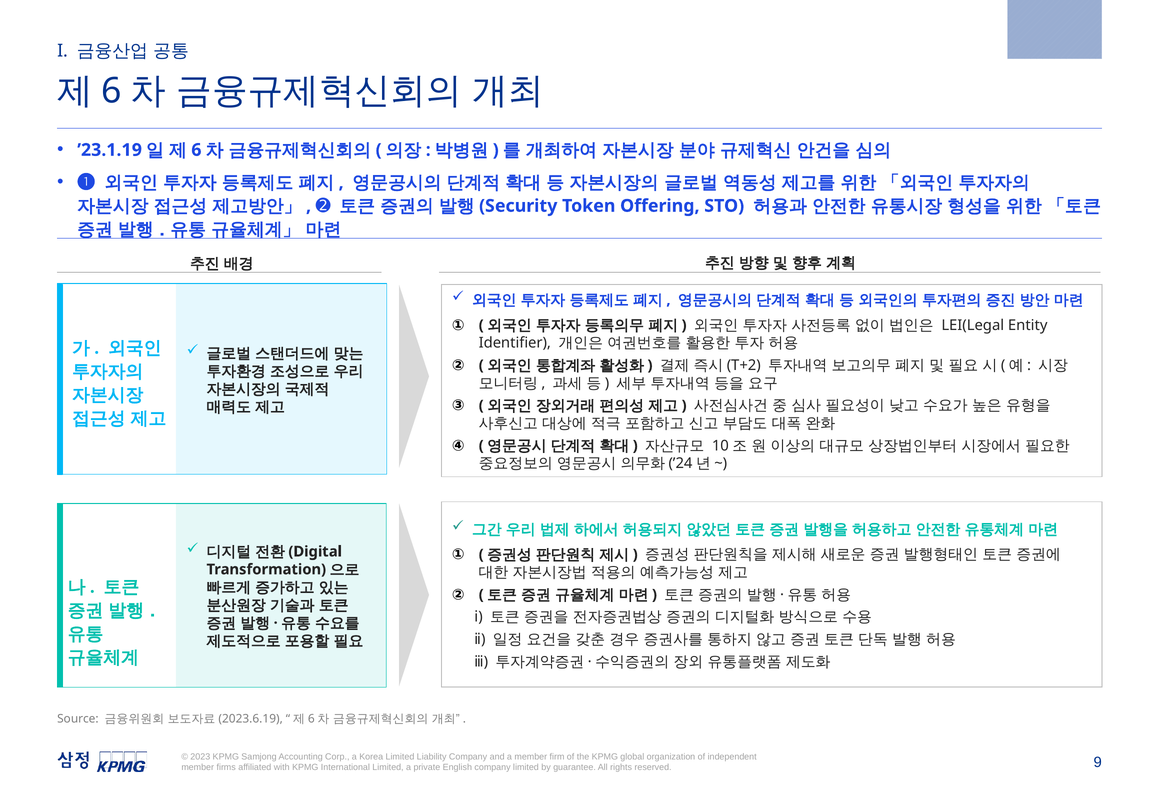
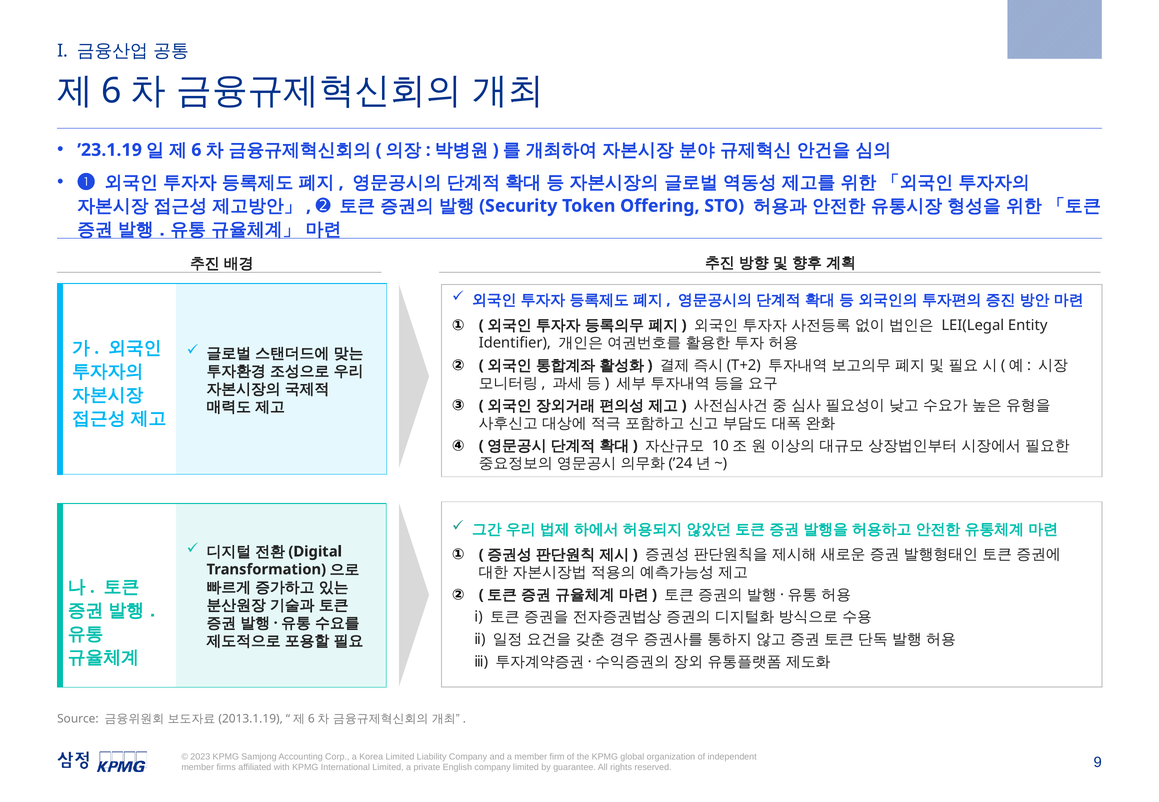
2023.6.19: 2023.6.19 -> 2013.1.19
